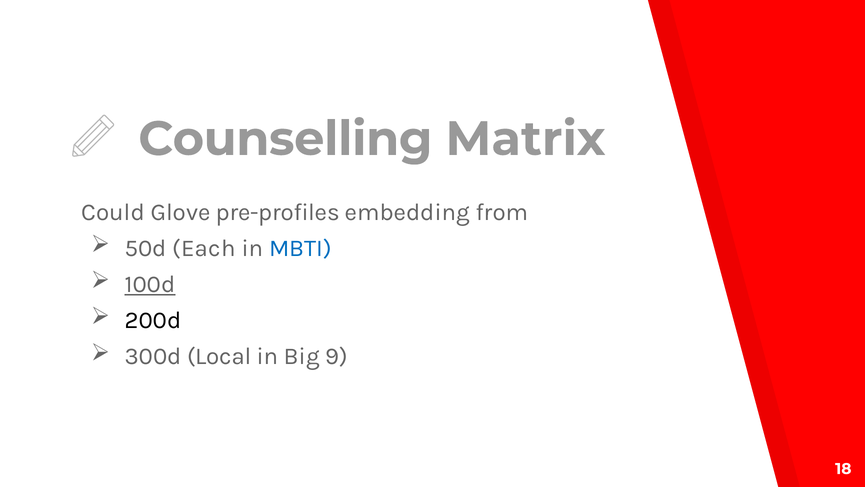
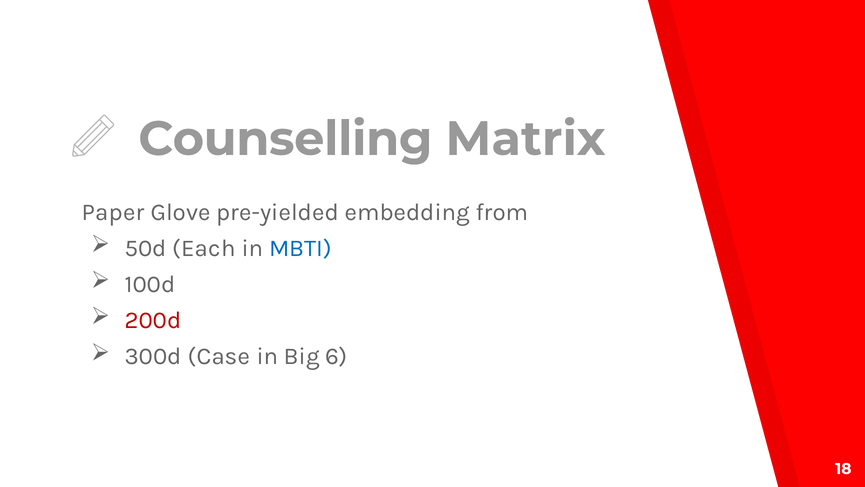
Could: Could -> Paper
pre-profiles: pre-profiles -> pre-yielded
100d underline: present -> none
200d colour: black -> red
Local: Local -> Case
9: 9 -> 6
